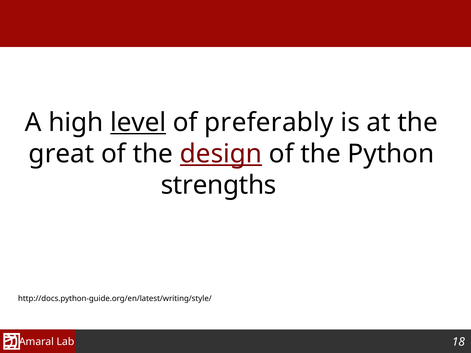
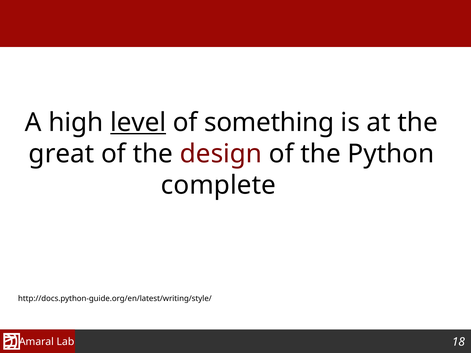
preferably: preferably -> something
design underline: present -> none
strengths: strengths -> complete
